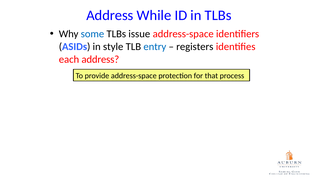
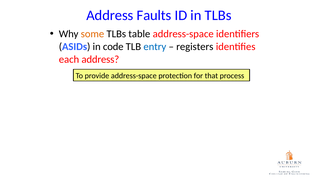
While: While -> Faults
some colour: blue -> orange
issue: issue -> table
style: style -> code
